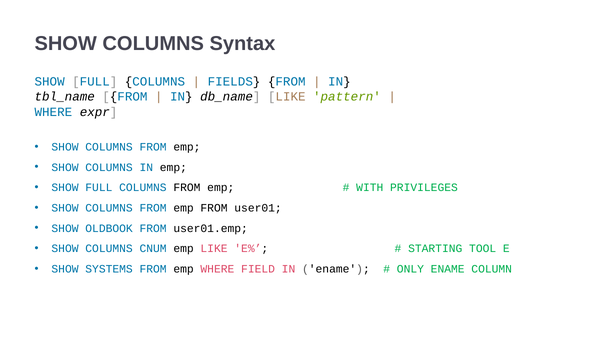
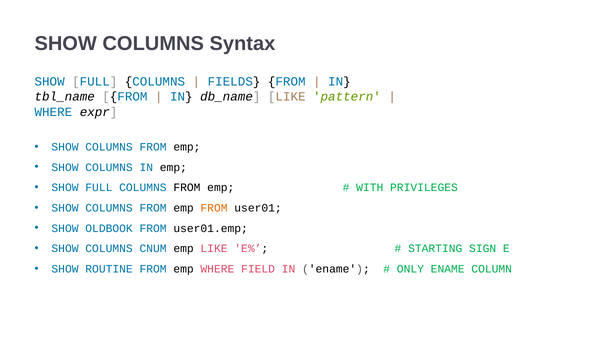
FROM at (214, 208) colour: black -> orange
TOOL: TOOL -> SIGN
SYSTEMS: SYSTEMS -> ROUTINE
